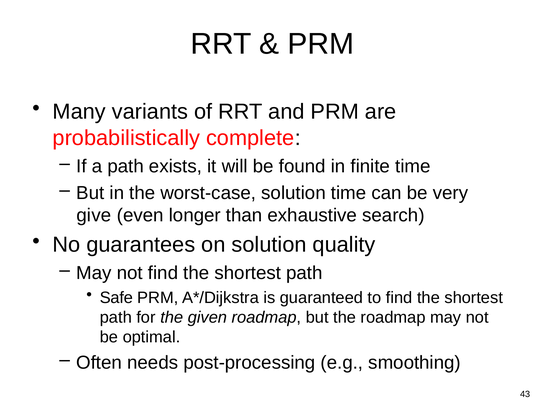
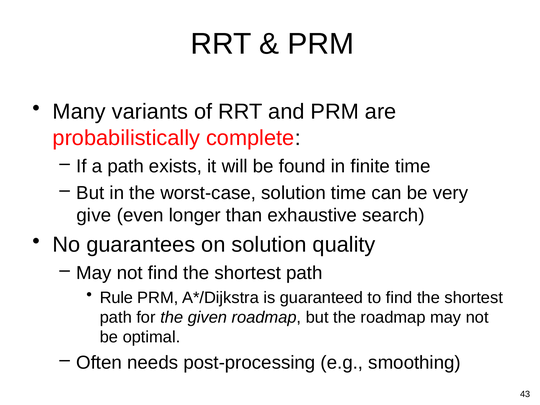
Safe: Safe -> Rule
